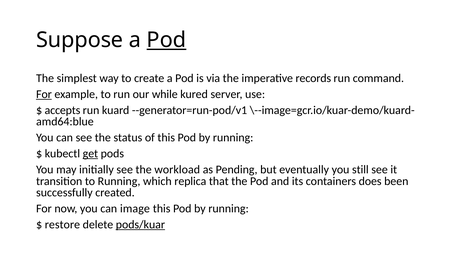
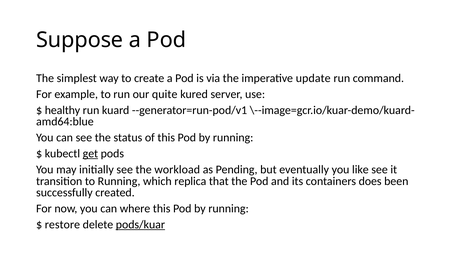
Pod at (166, 40) underline: present -> none
records: records -> update
For at (44, 94) underline: present -> none
while: while -> quite
accepts: accepts -> healthy
still: still -> like
image: image -> where
